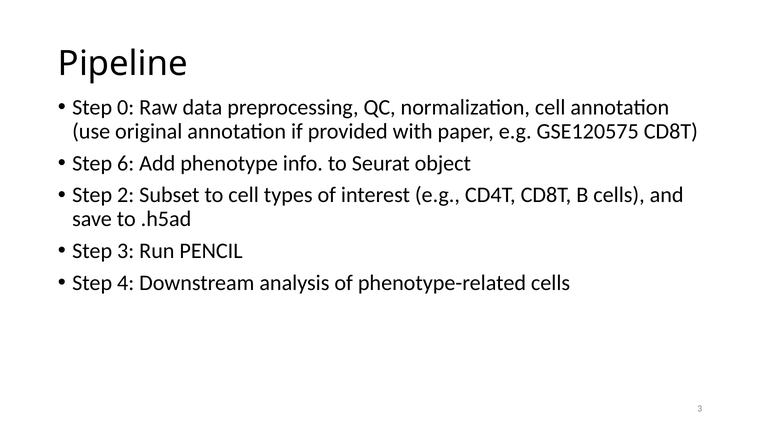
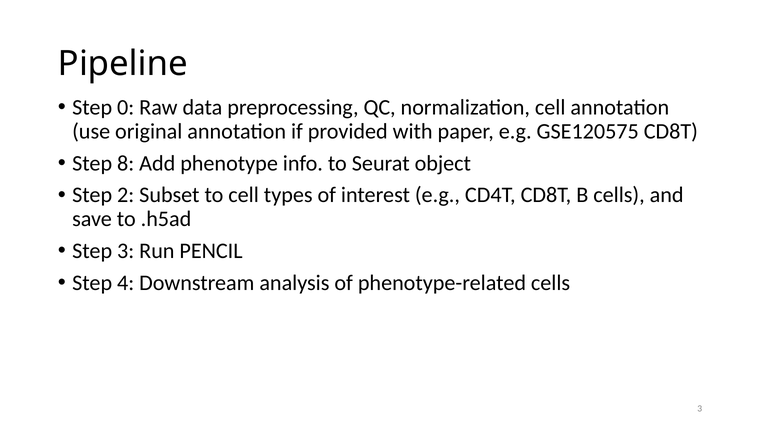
6: 6 -> 8
